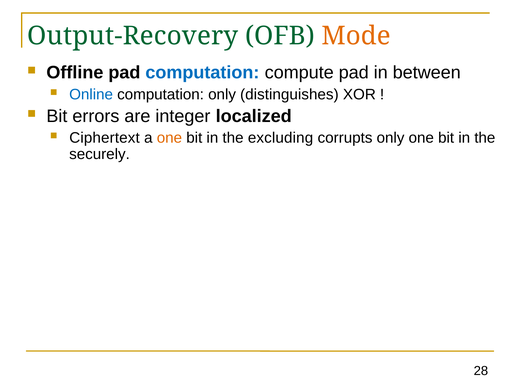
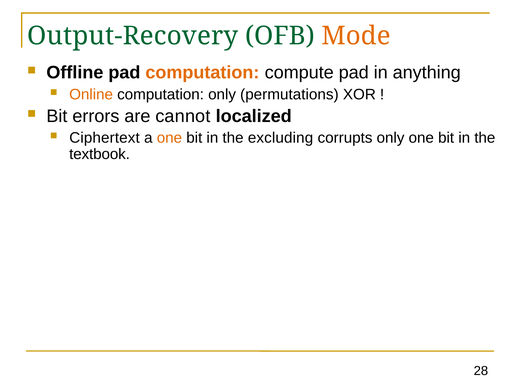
computation at (203, 73) colour: blue -> orange
between: between -> anything
Online colour: blue -> orange
distinguishes: distinguishes -> permutations
integer: integer -> cannot
securely: securely -> textbook
